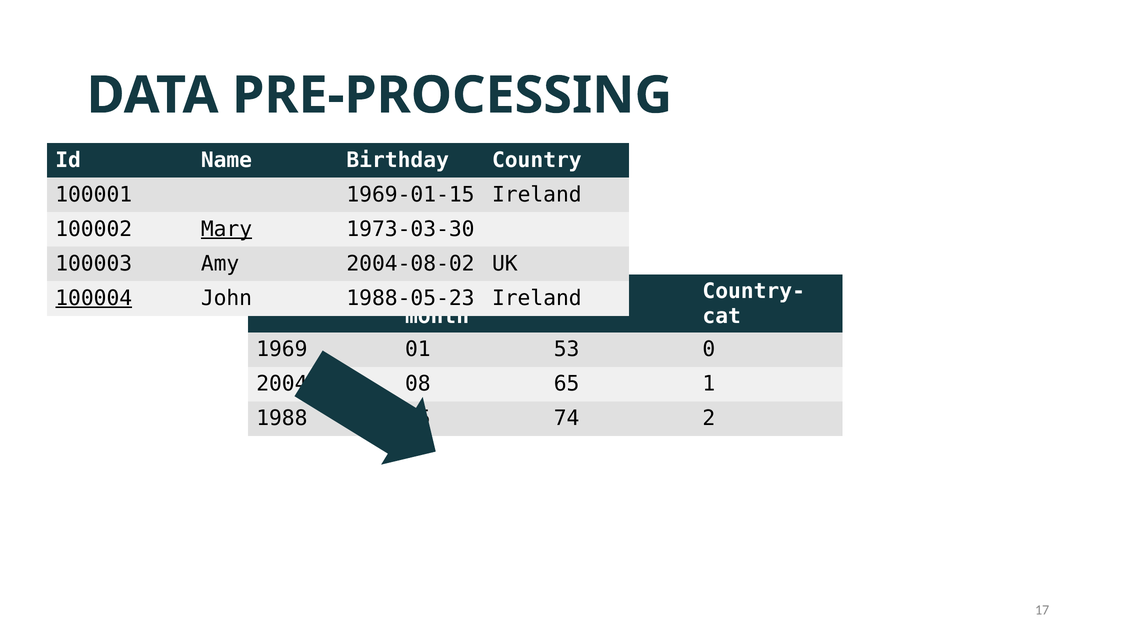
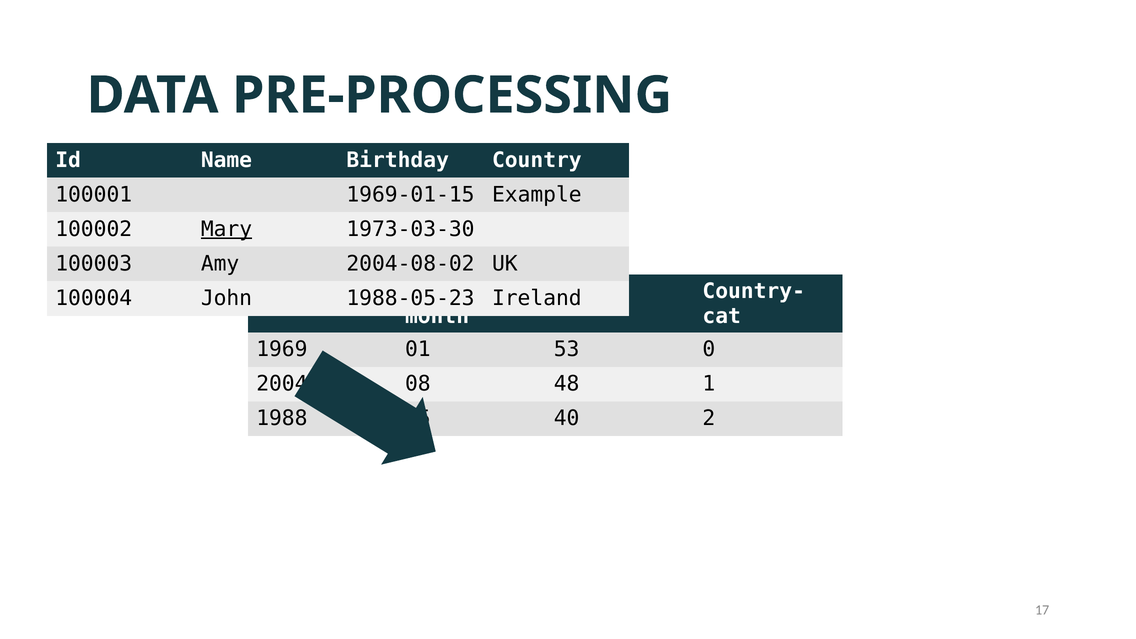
1969-01-15 Ireland: Ireland -> Example
100004 underline: present -> none
65: 65 -> 48
74: 74 -> 40
